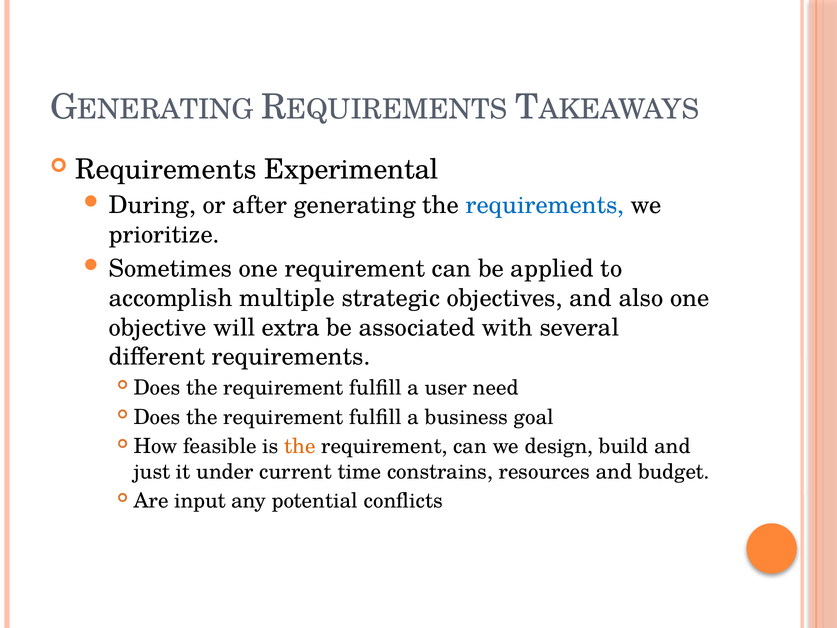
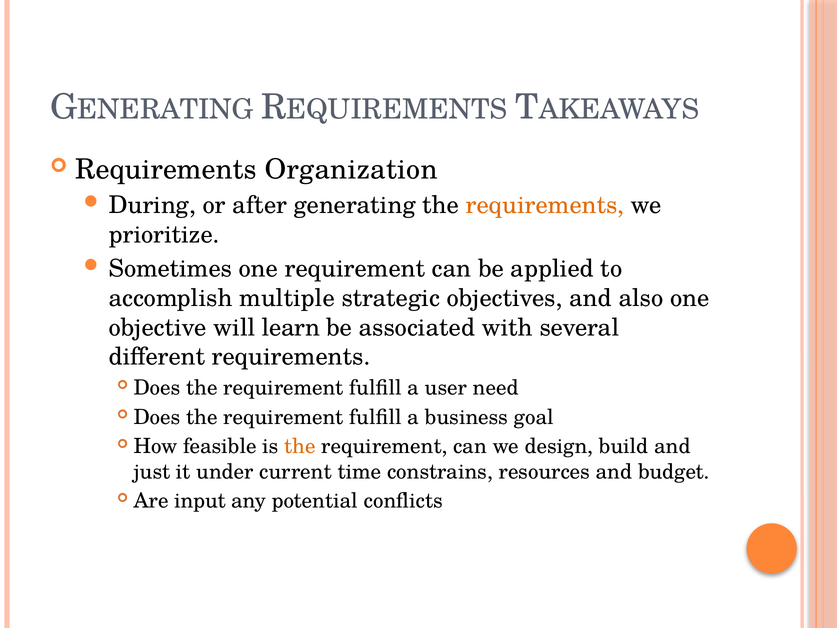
Experimental: Experimental -> Organization
requirements at (545, 205) colour: blue -> orange
extra: extra -> learn
